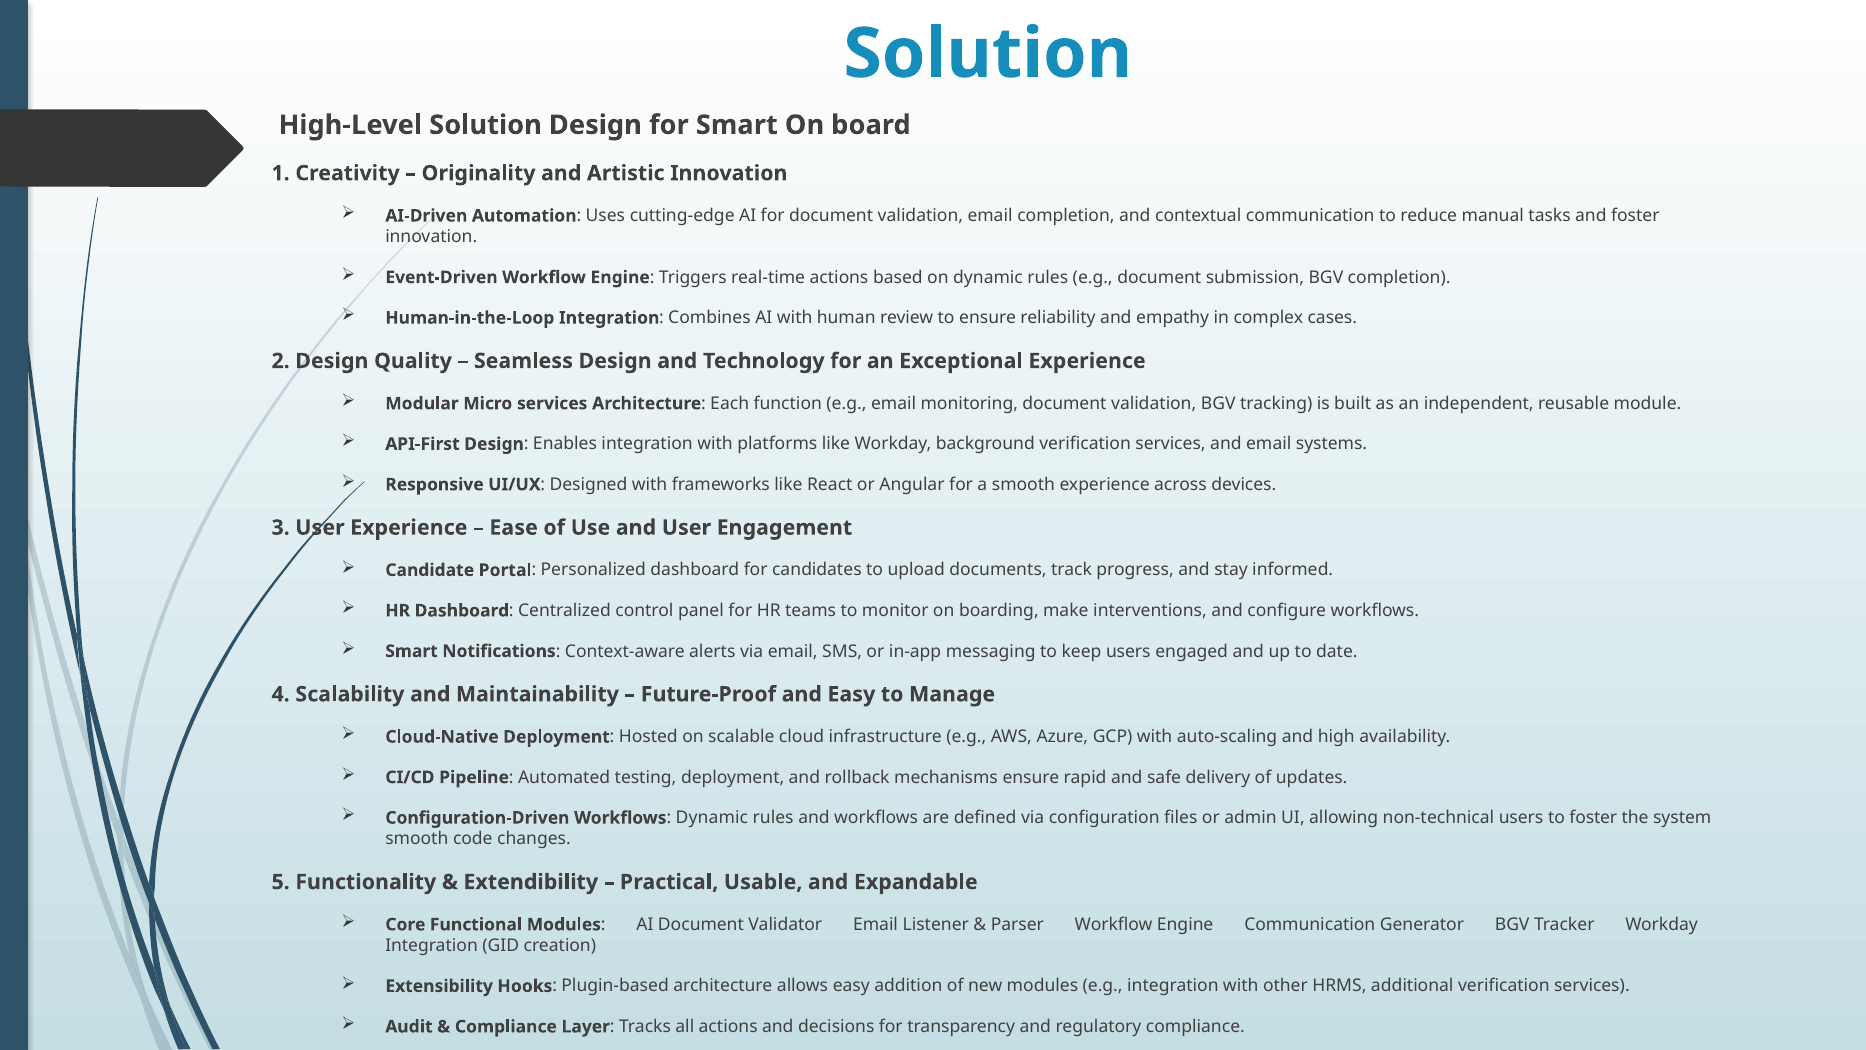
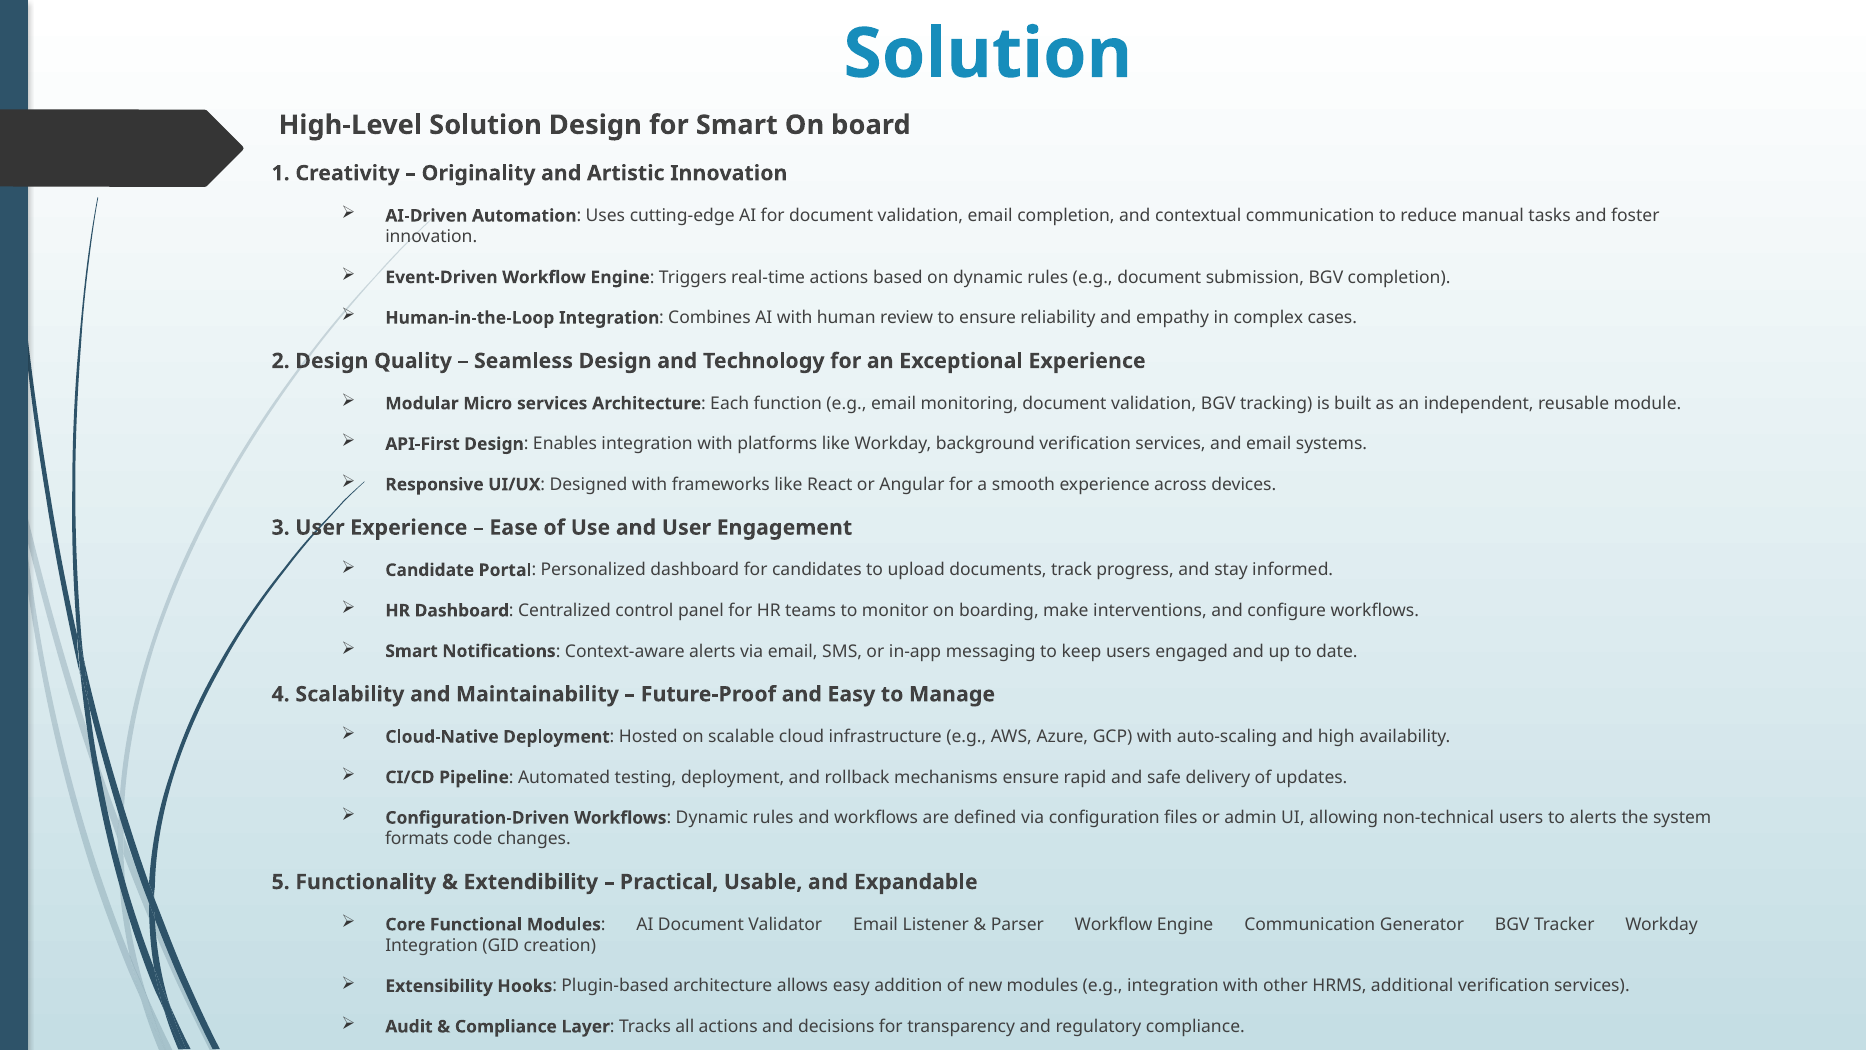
to foster: foster -> alerts
smooth at (417, 839): smooth -> formats
